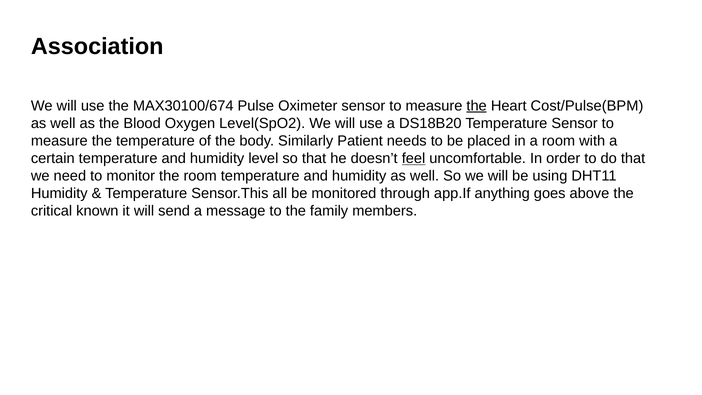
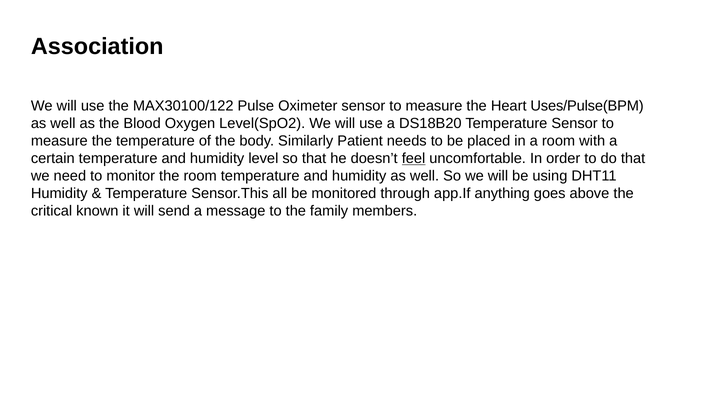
MAX30100/674: MAX30100/674 -> MAX30100/122
the at (477, 106) underline: present -> none
Cost/Pulse(BPM: Cost/Pulse(BPM -> Uses/Pulse(BPM
